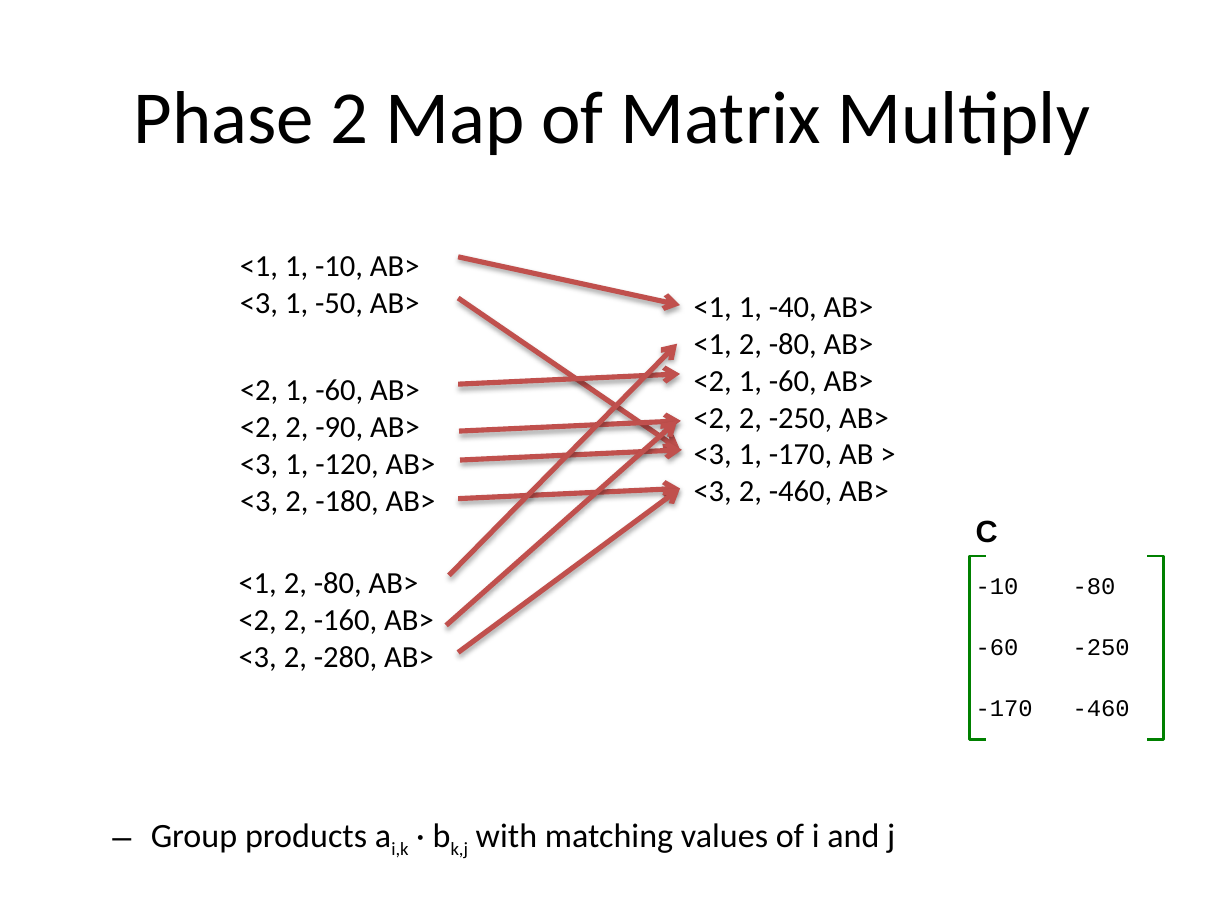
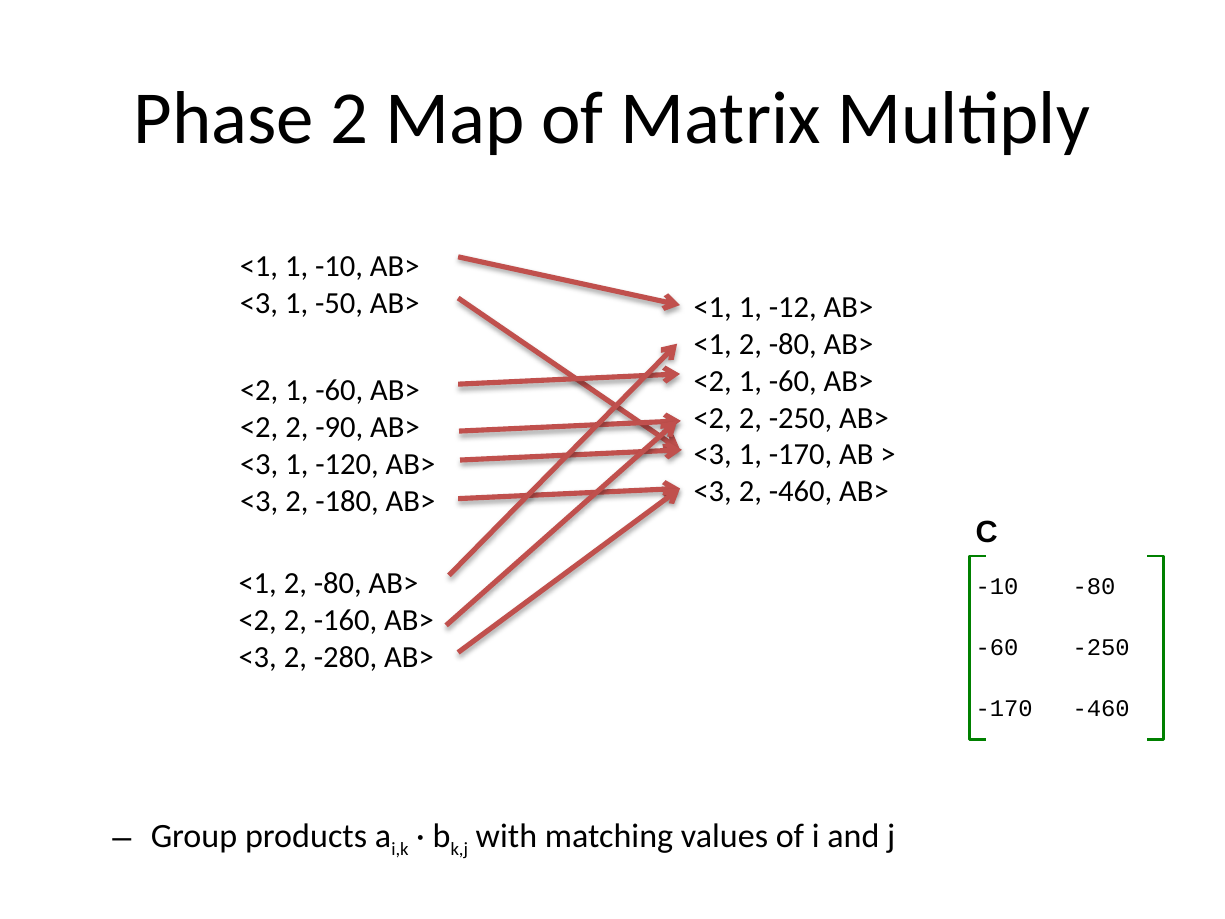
-40: -40 -> -12
